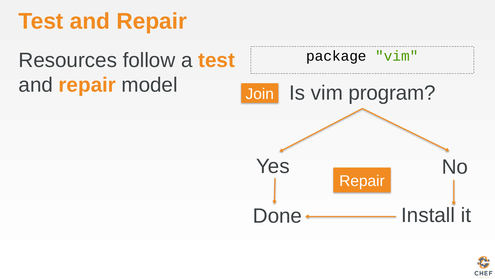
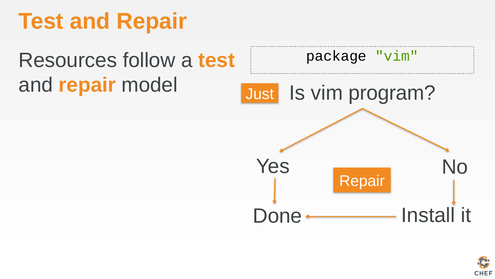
Join: Join -> Just
